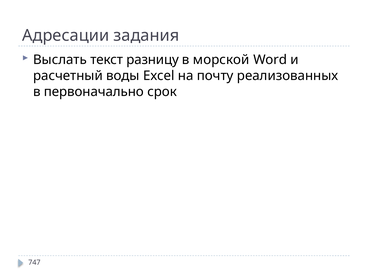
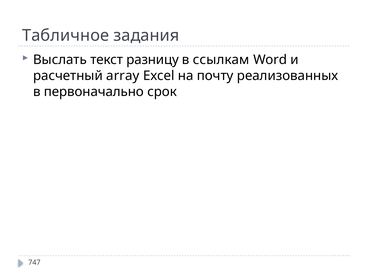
Адресации: Адресации -> Табличное
морской: морской -> ссылкам
воды: воды -> array
